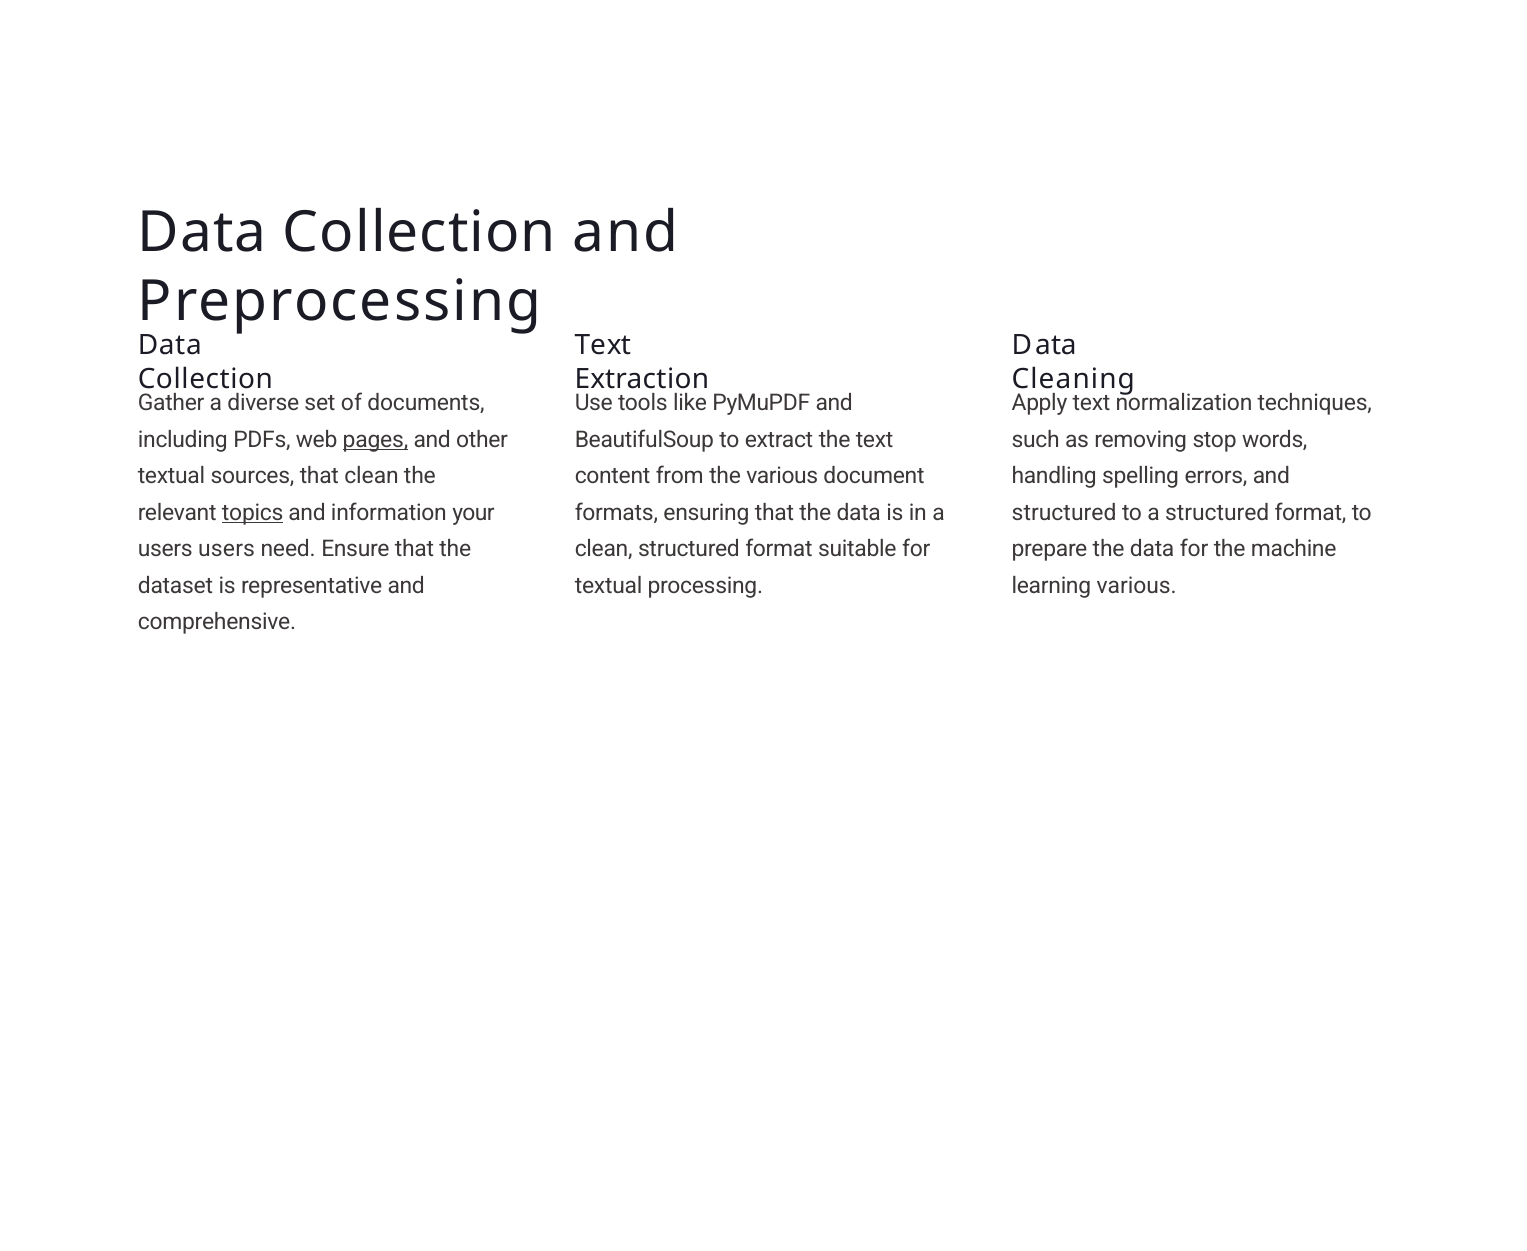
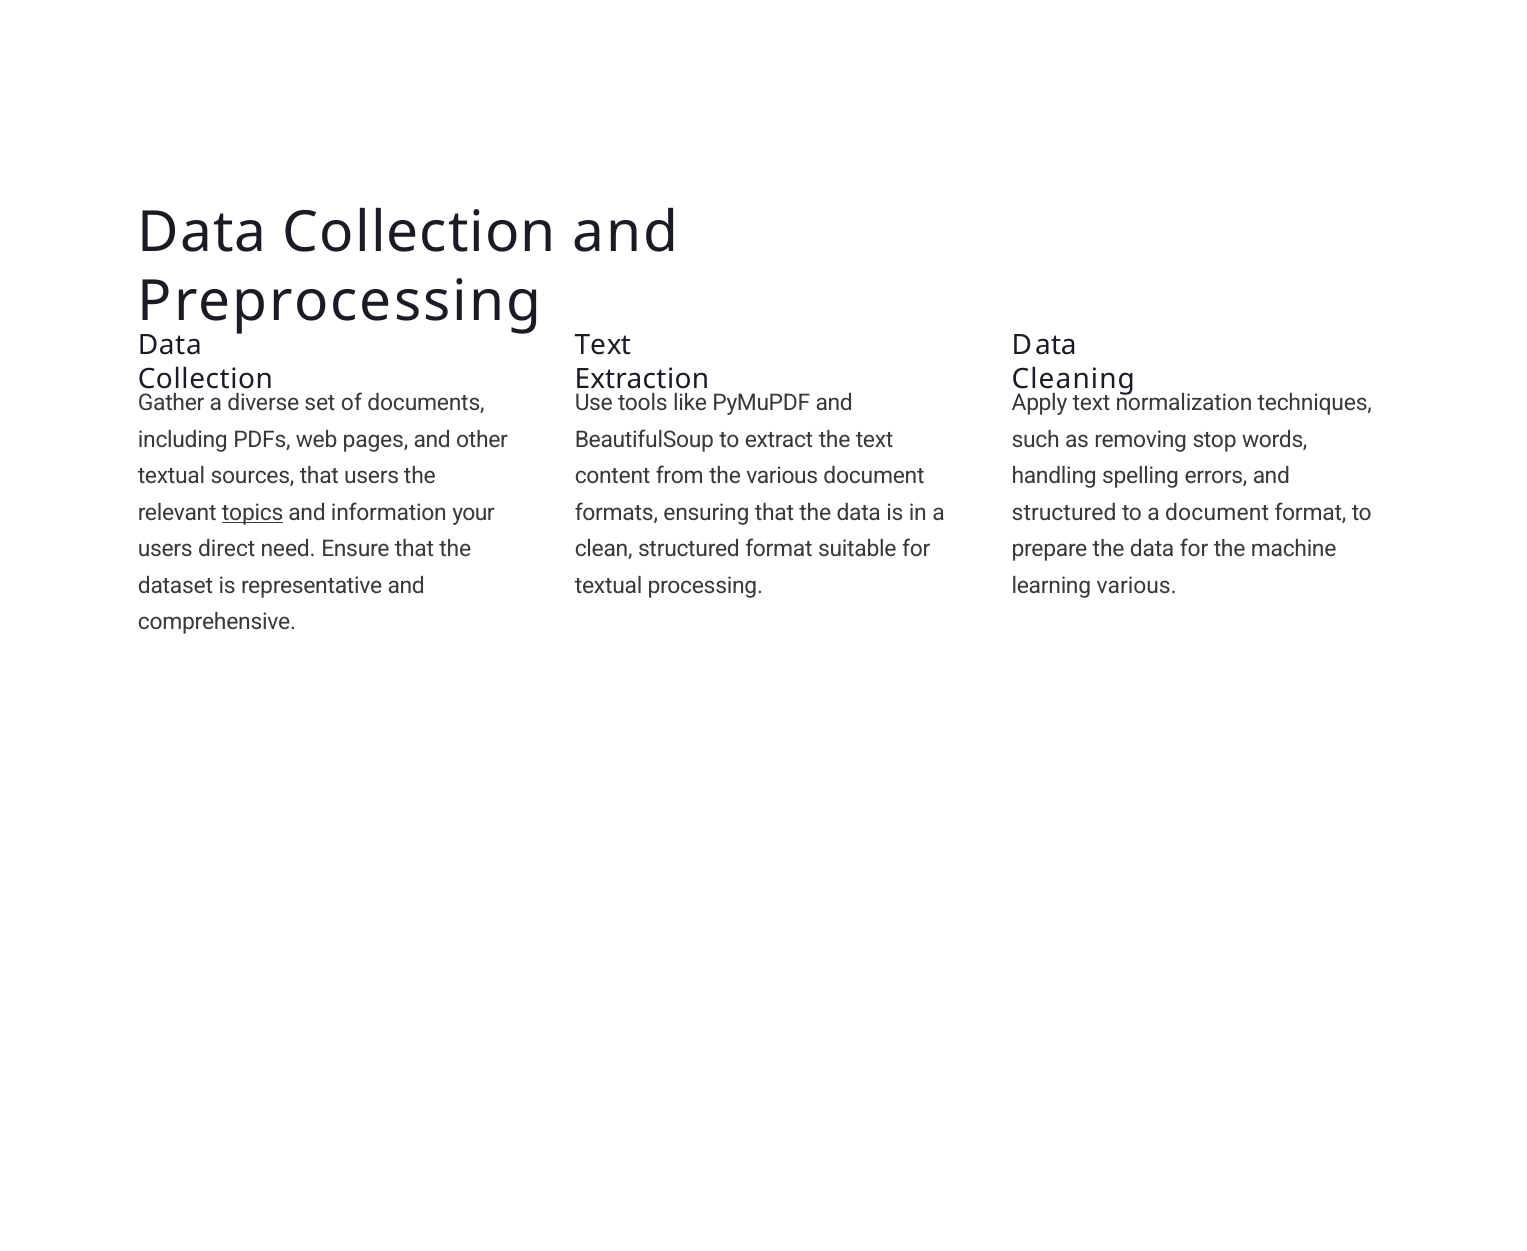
pages underline: present -> none
that clean: clean -> users
a structured: structured -> document
users users: users -> direct
